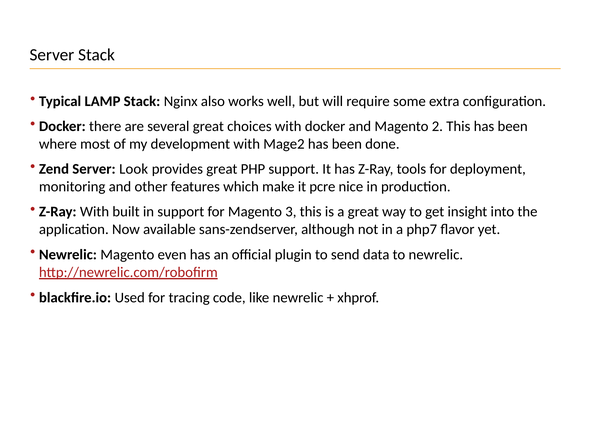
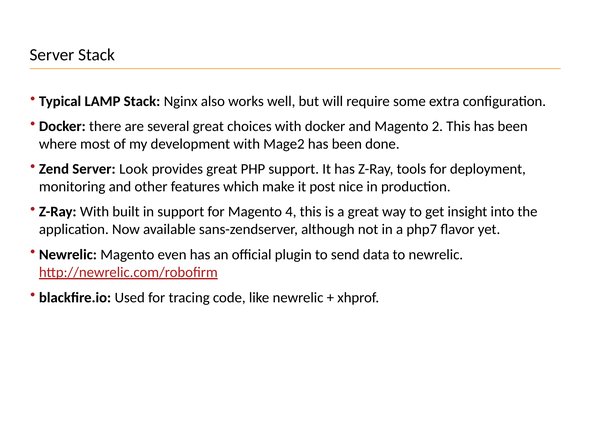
pcre: pcre -> post
3: 3 -> 4
